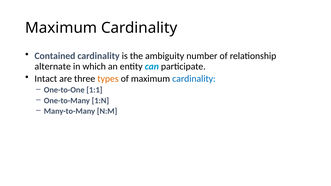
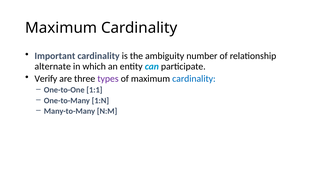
Contained: Contained -> Important
Intact: Intact -> Verify
types colour: orange -> purple
